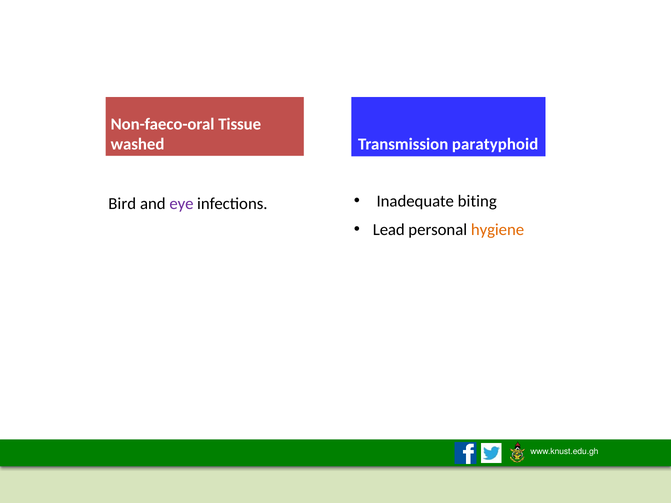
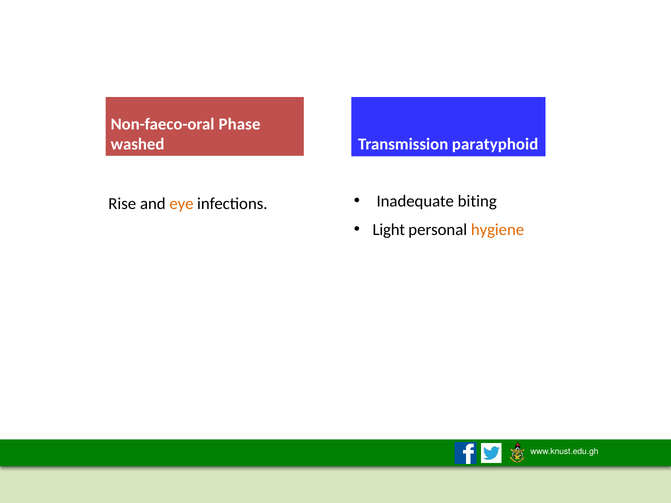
Tissue: Tissue -> Phase
Bird: Bird -> Rise
eye colour: purple -> orange
Lead: Lead -> Light
